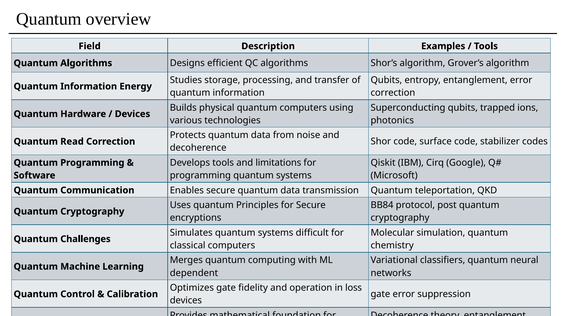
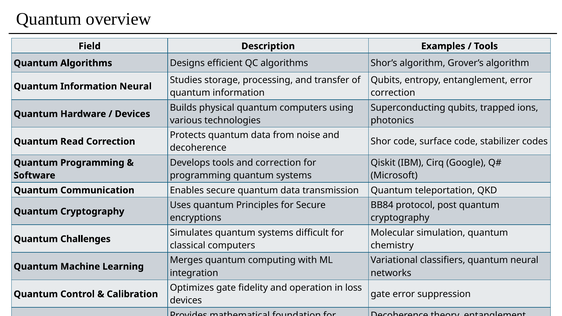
Information Energy: Energy -> Neural
and limitations: limitations -> correction
dependent: dependent -> integration
